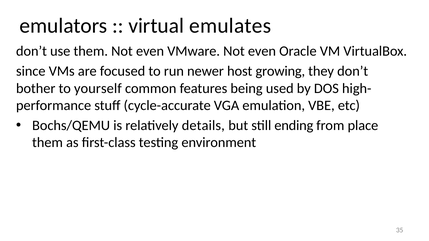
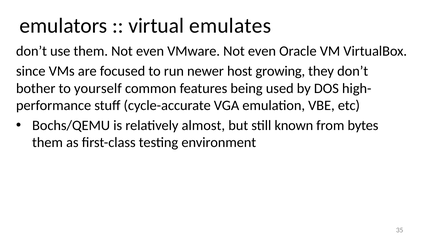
details: details -> almost
ending: ending -> known
place: place -> bytes
